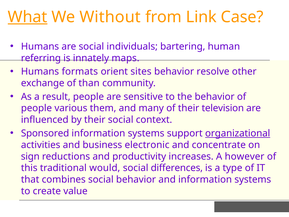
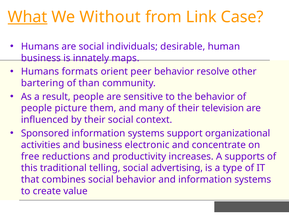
bartering: bartering -> desirable
referring at (41, 58): referring -> business
sites: sites -> peer
exchange: exchange -> bartering
various: various -> picture
organizational underline: present -> none
sign: sign -> free
however: however -> supports
would: would -> telling
differences: differences -> advertising
